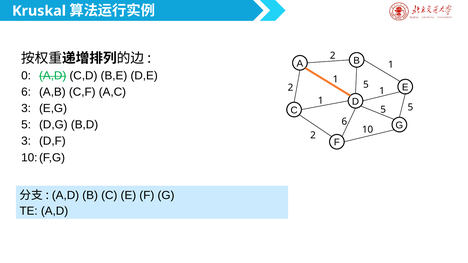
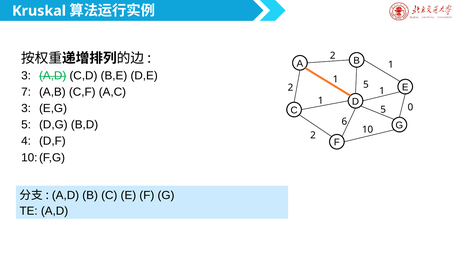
0 at (26, 76): 0 -> 3
6 at (26, 92): 6 -> 7
5 5: 5 -> 0
3 at (26, 141): 3 -> 4
